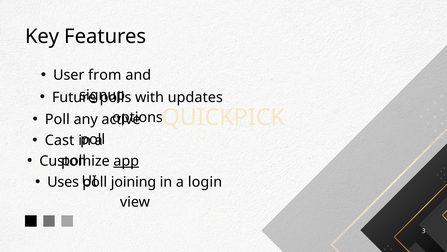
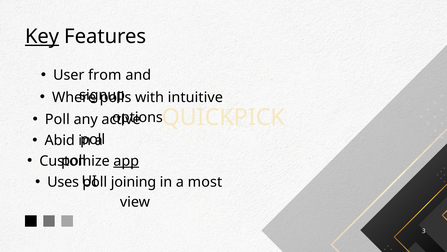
Key underline: none -> present
Future: Future -> Where
updates: updates -> intuitive
Cast: Cast -> Abid
login: login -> most
